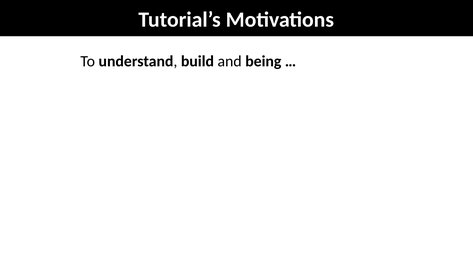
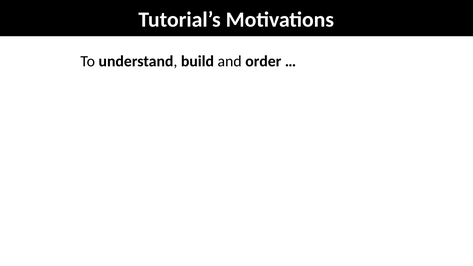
being: being -> order
